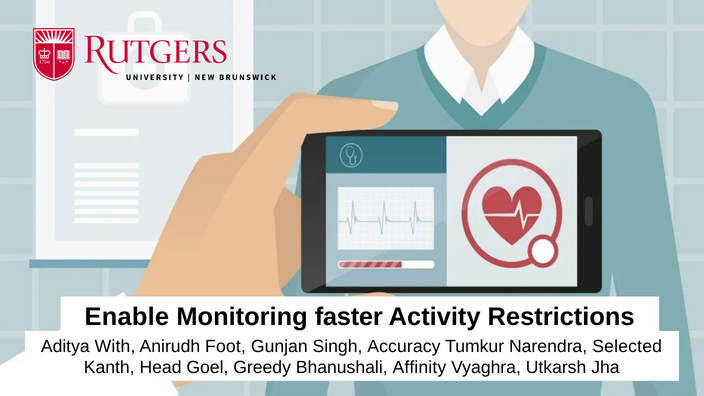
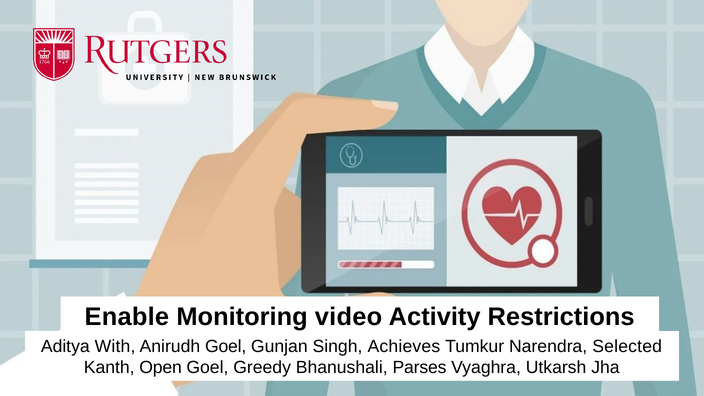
faster: faster -> video
Anirudh Foot: Foot -> Goel
Accuracy: Accuracy -> Achieves
Head: Head -> Open
Afﬁnity: Afﬁnity -> Parses
